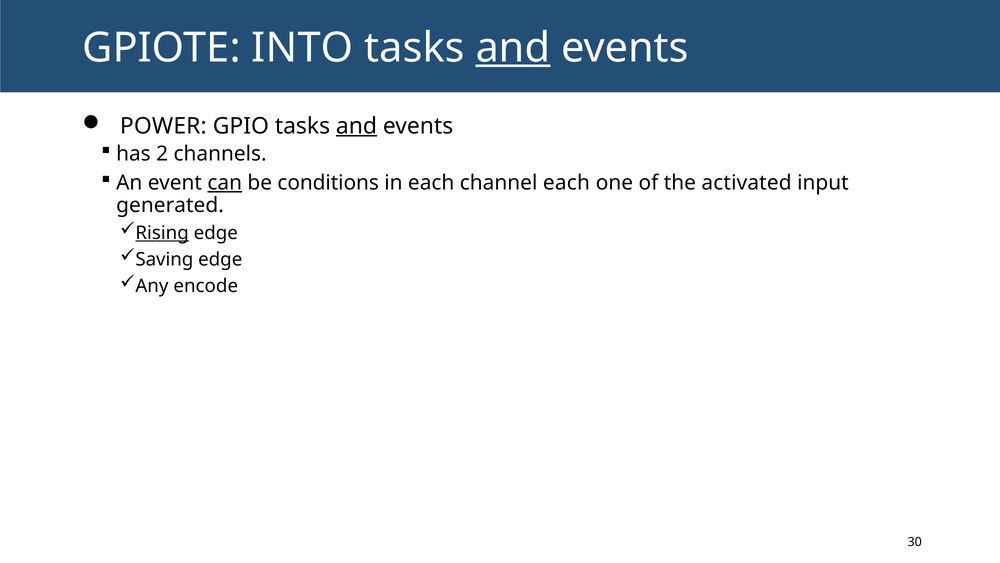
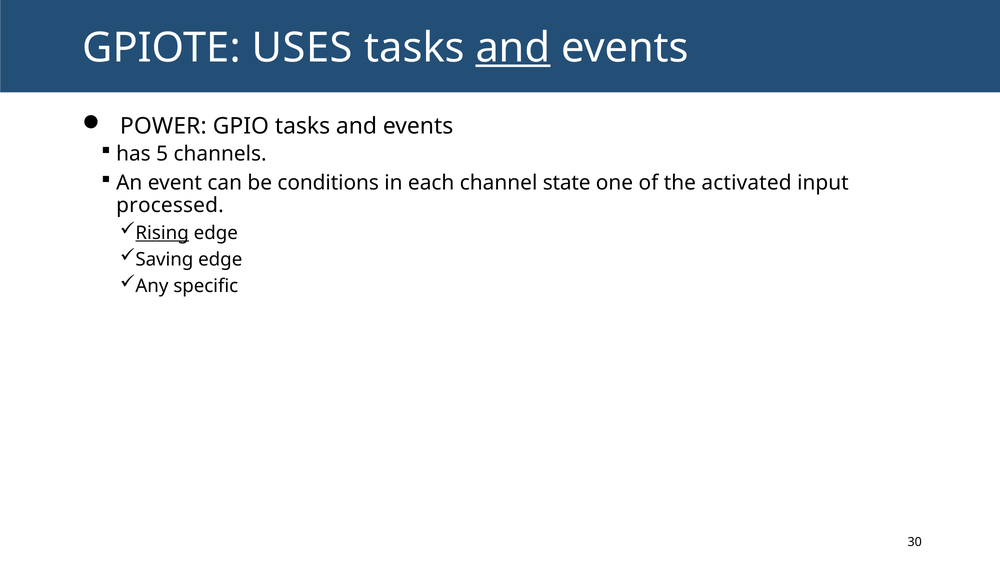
INTO: INTO -> USES
and at (357, 126) underline: present -> none
2: 2 -> 5
can underline: present -> none
channel each: each -> state
generated: generated -> processed
encode: encode -> specific
